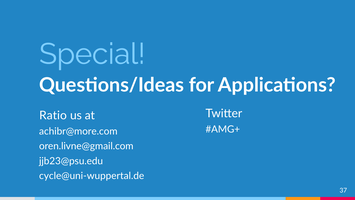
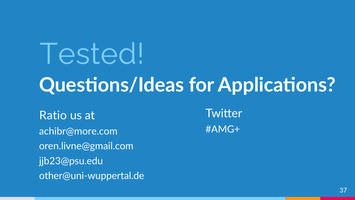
Special: Special -> Tested
cycle@uni-wuppertal.de: cycle@uni-wuppertal.de -> other@uni-wuppertal.de
